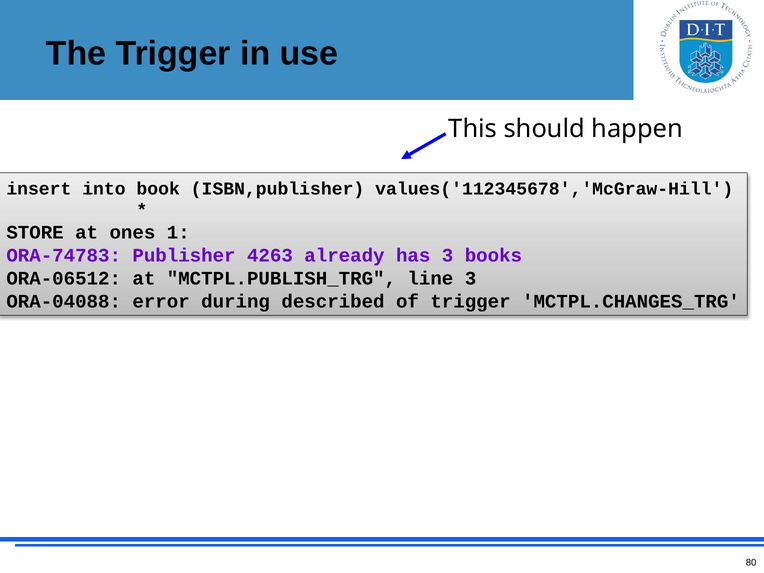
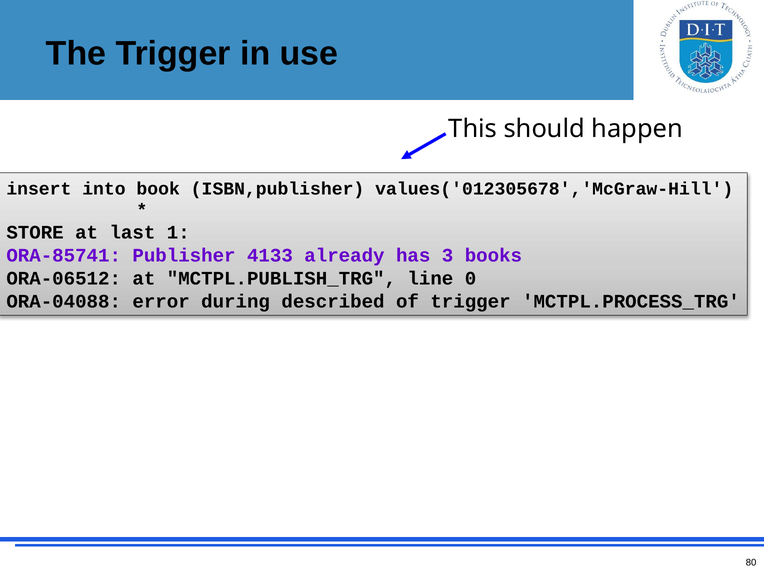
values('112345678','McGraw-Hill: values('112345678','McGraw-Hill -> values('012305678','McGraw-Hill
ones: ones -> last
ORA-74783: ORA-74783 -> ORA-85741
4263: 4263 -> 4133
line 3: 3 -> 0
MCTPL.CHANGES_TRG: MCTPL.CHANGES_TRG -> MCTPL.PROCESS_TRG
